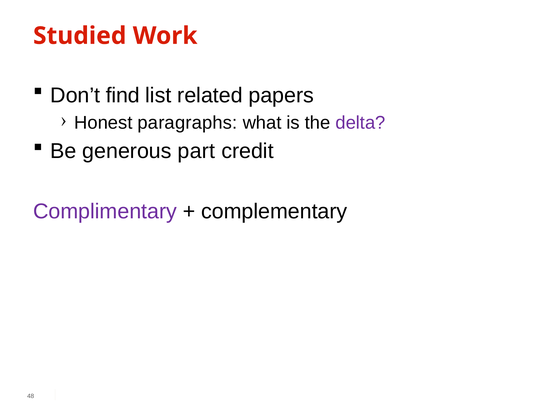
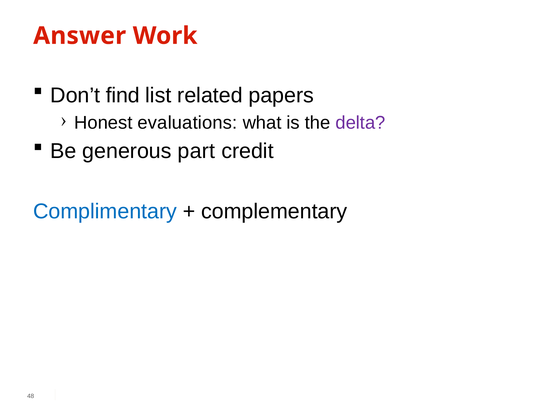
Studied: Studied -> Answer
paragraphs: paragraphs -> evaluations
Complimentary colour: purple -> blue
